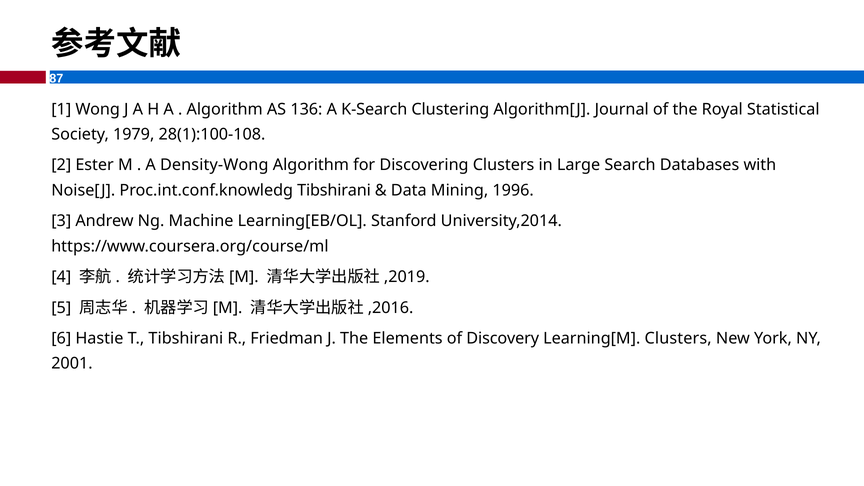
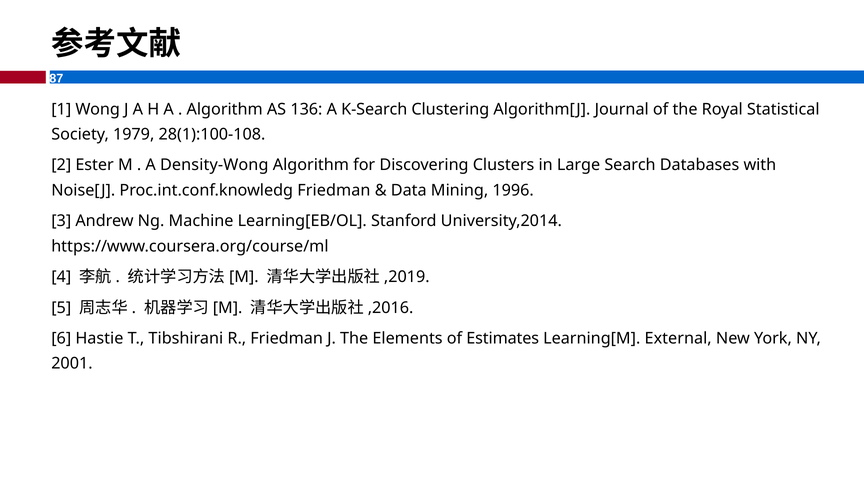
Proc.int.conf.knowledg Tibshirani: Tibshirani -> Friedman
Discovery: Discovery -> Estimates
Learning[M Clusters: Clusters -> External
